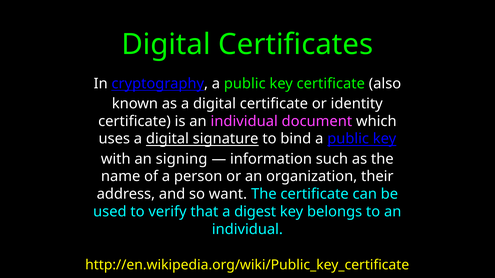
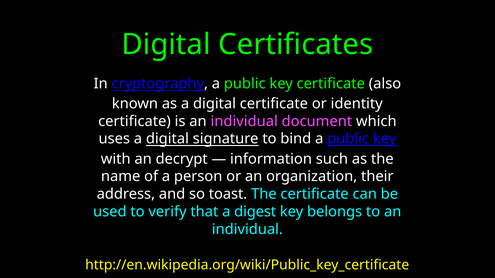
signing: signing -> decrypt
want: want -> toast
